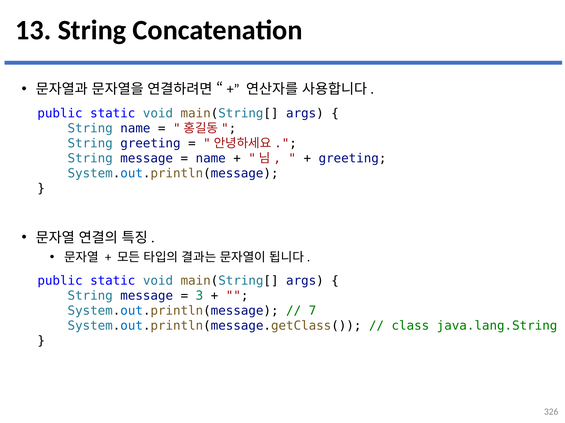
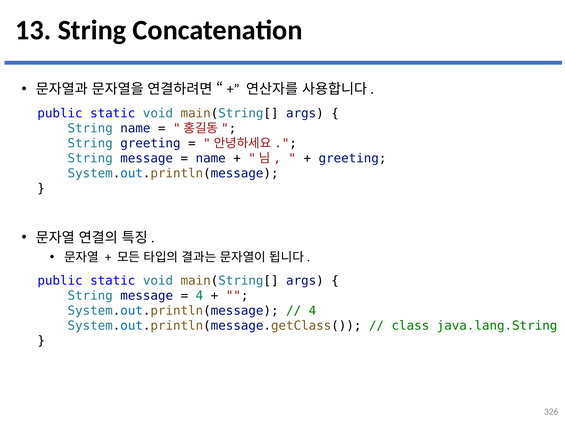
3 at (199, 296): 3 -> 4
7 at (312, 311): 7 -> 4
